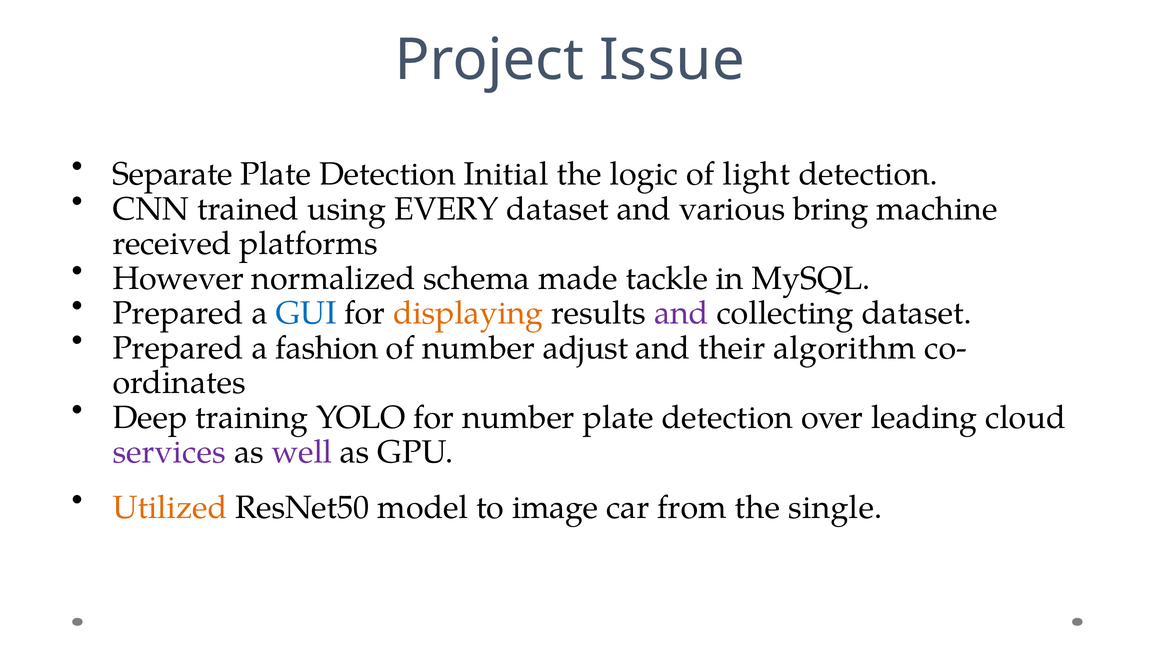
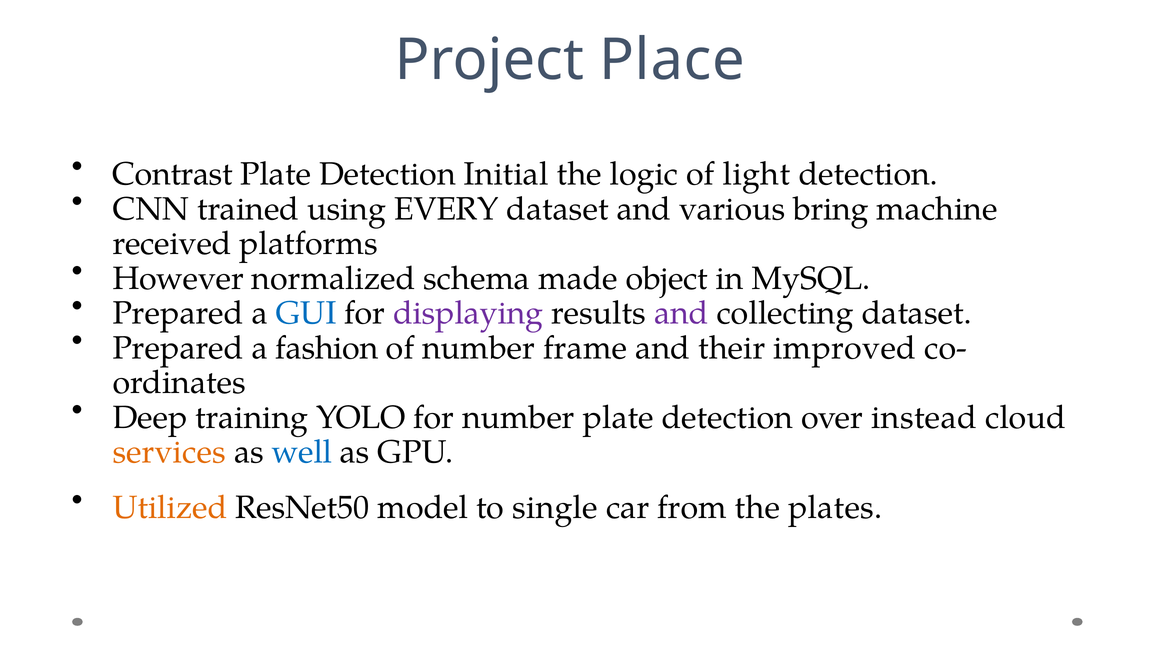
Issue: Issue -> Place
Separate: Separate -> Contrast
tackle: tackle -> object
displaying colour: orange -> purple
adjust: adjust -> frame
algorithm: algorithm -> improved
leading: leading -> instead
services colour: purple -> orange
well colour: purple -> blue
image: image -> single
single: single -> plates
